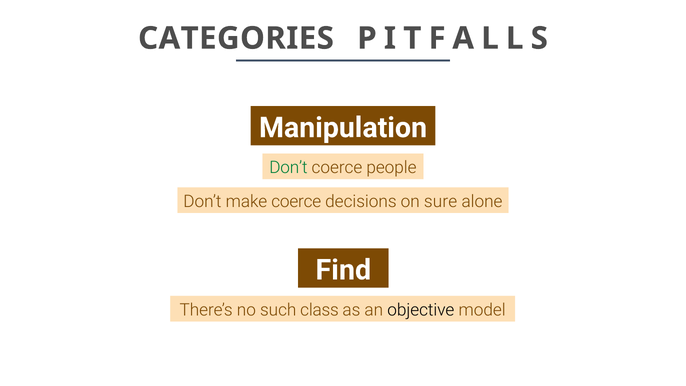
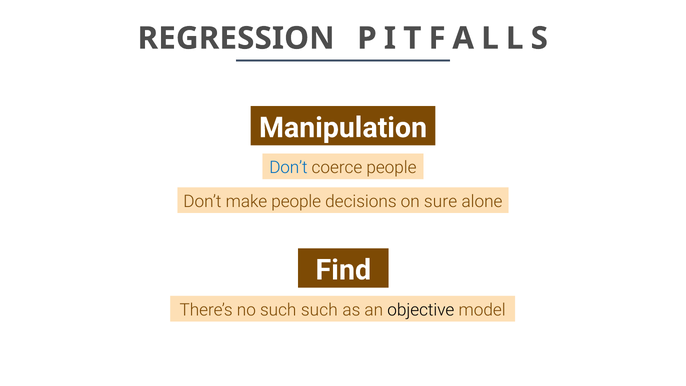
CATEGORIES: CATEGORIES -> REGRESSION
Don’t at (288, 168) colour: green -> blue
make coerce: coerce -> people
such class: class -> such
